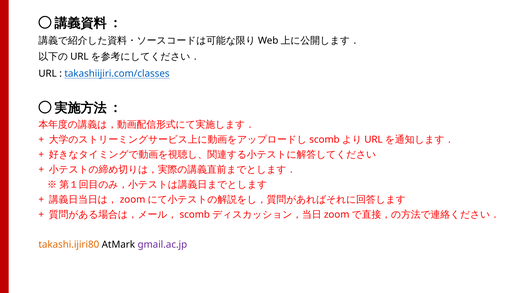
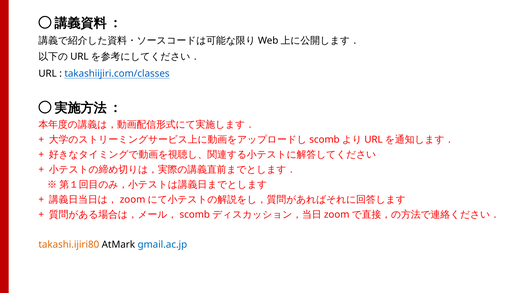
gmail.ac.jp colour: purple -> blue
